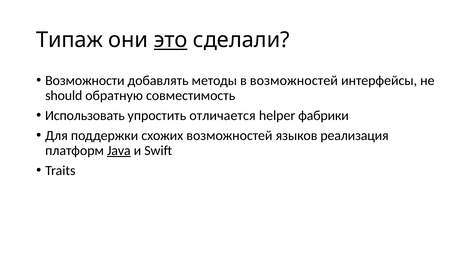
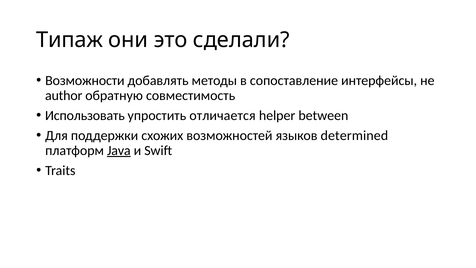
это underline: present -> none
в возможностей: возможностей -> сопоставление
should: should -> author
фабрики: фабрики -> between
реализация: реализация -> determined
